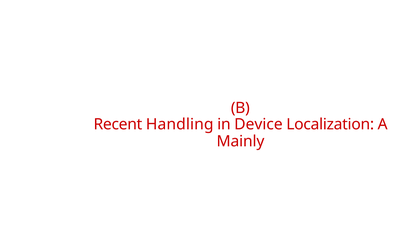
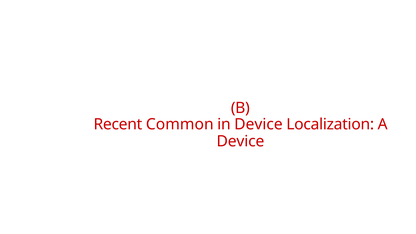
Handling: Handling -> Common
Mainly at (240, 141): Mainly -> Device
